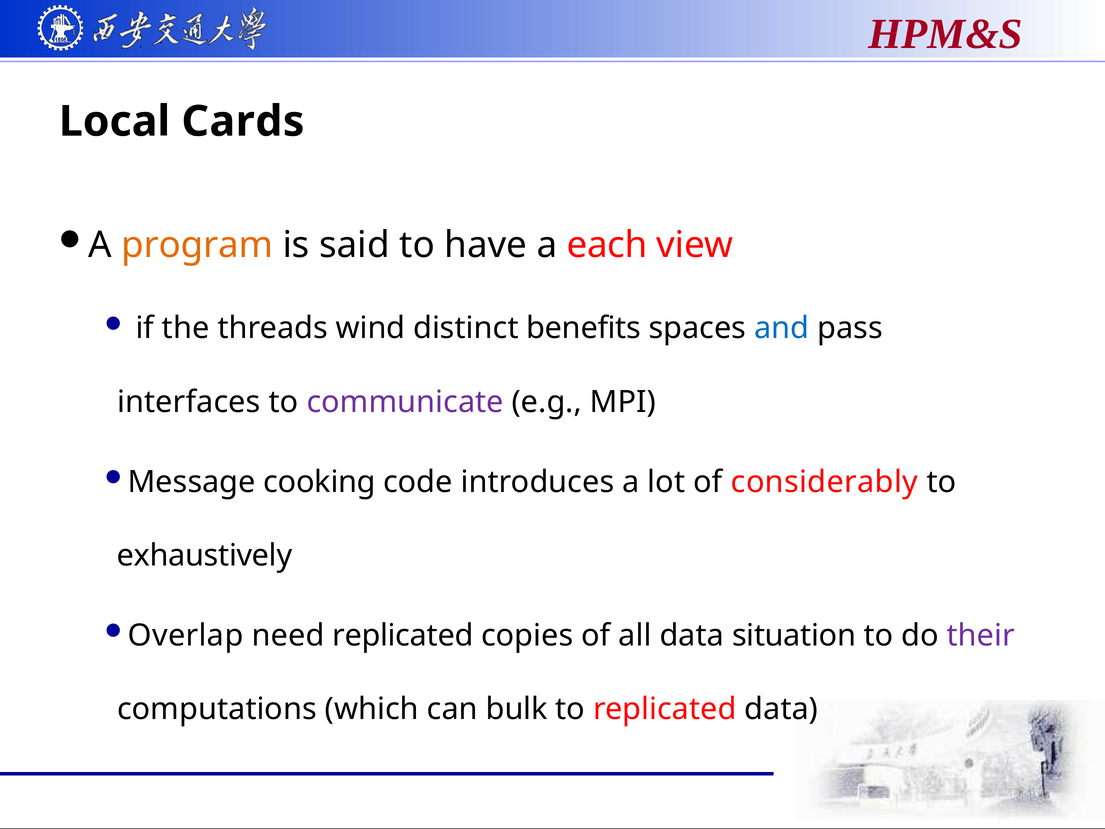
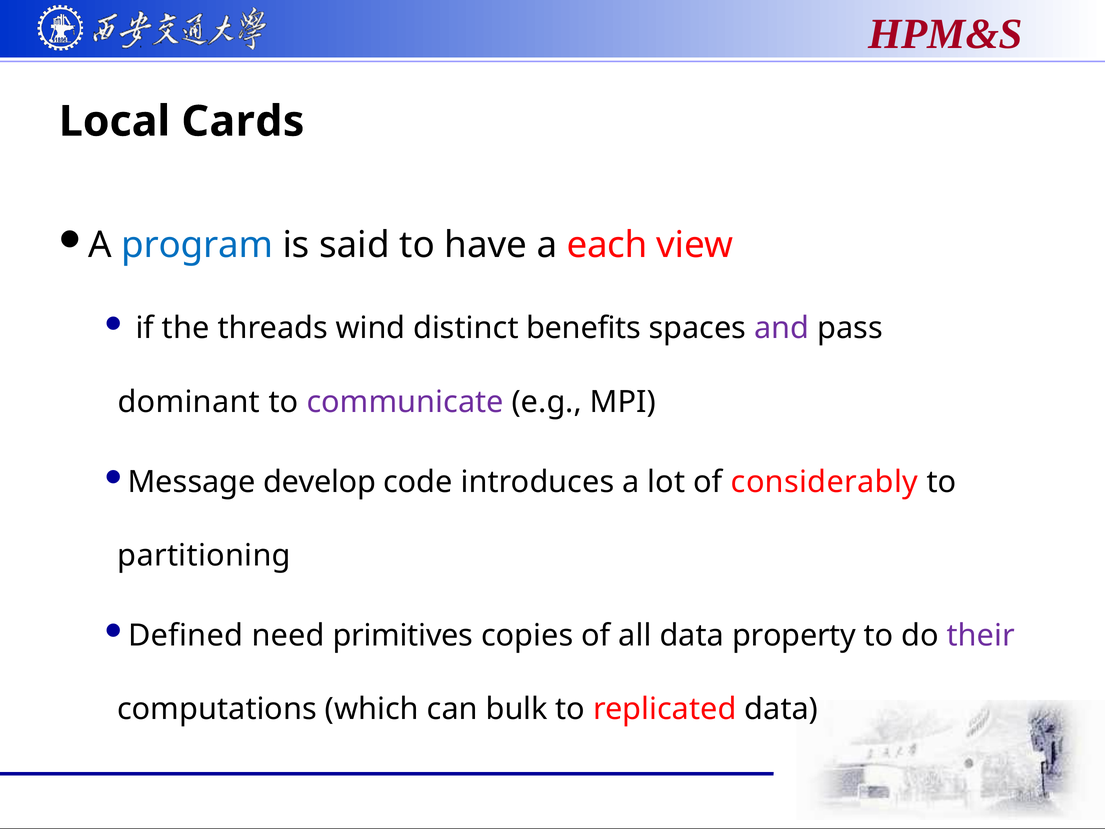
program colour: orange -> blue
and colour: blue -> purple
interfaces: interfaces -> dominant
cooking: cooking -> develop
exhaustively: exhaustively -> partitioning
Overlap: Overlap -> Defined
need replicated: replicated -> primitives
situation: situation -> property
